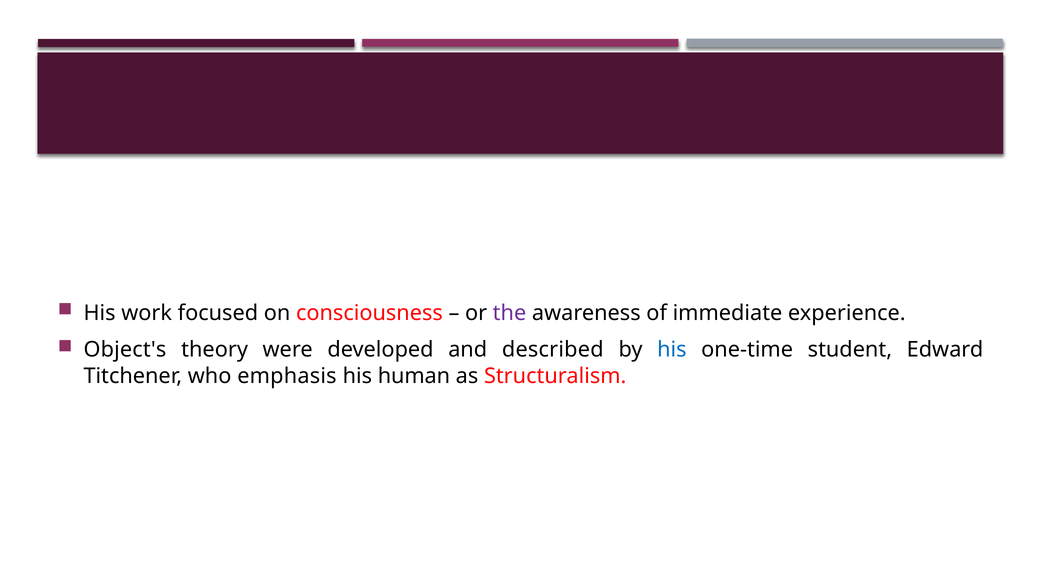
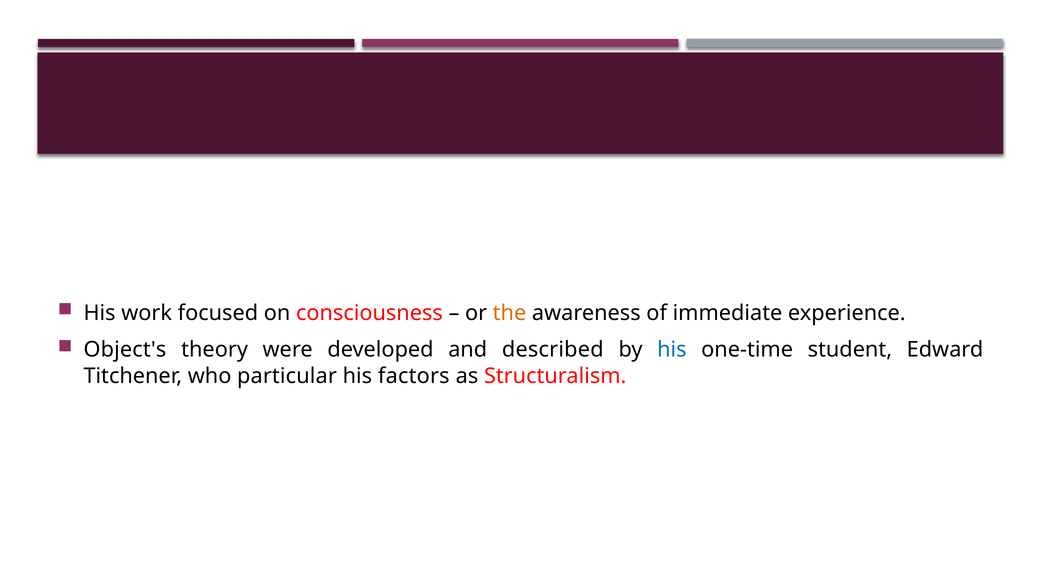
the colour: purple -> orange
emphasis: emphasis -> particular
human: human -> factors
